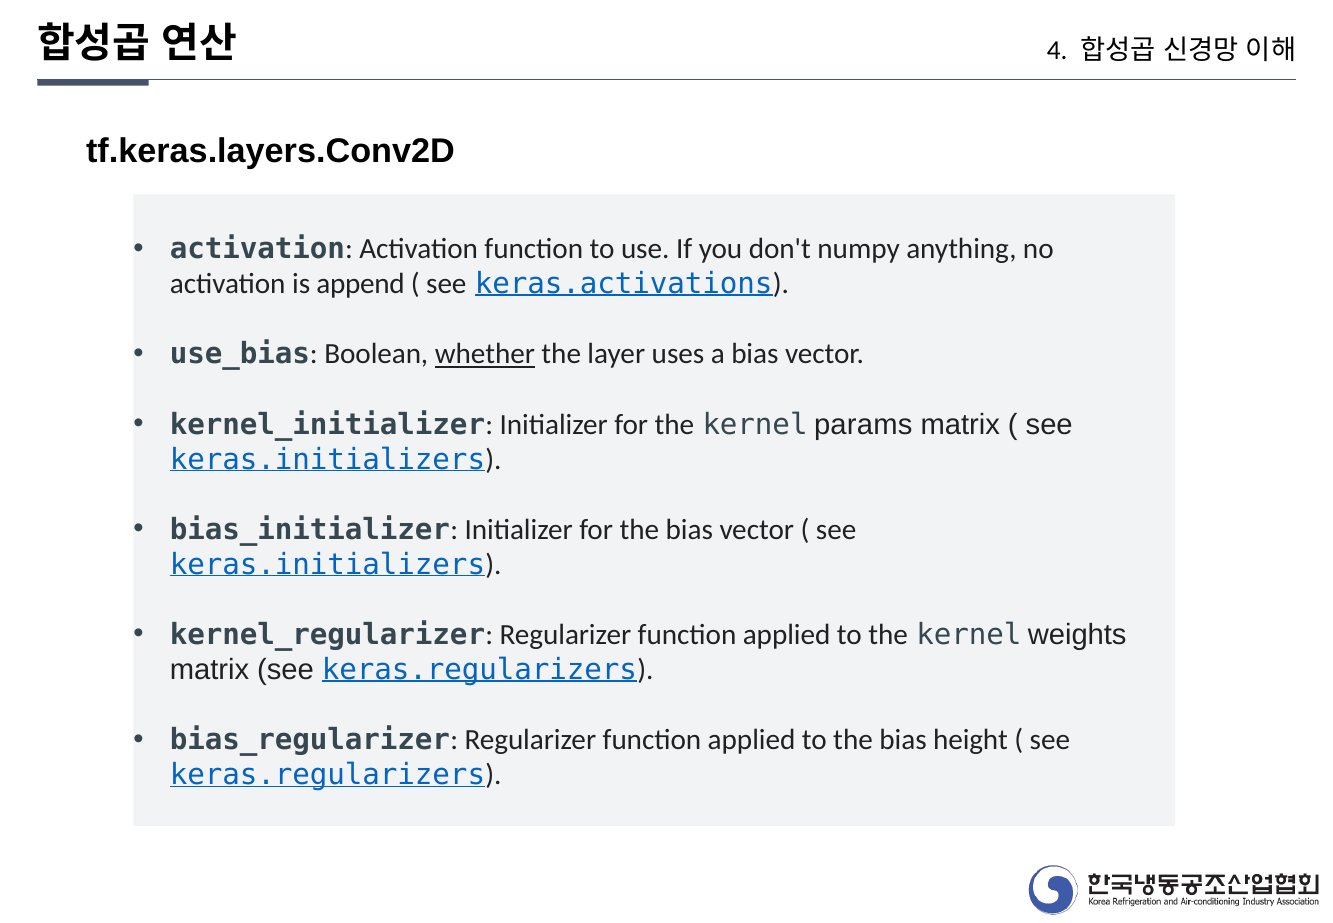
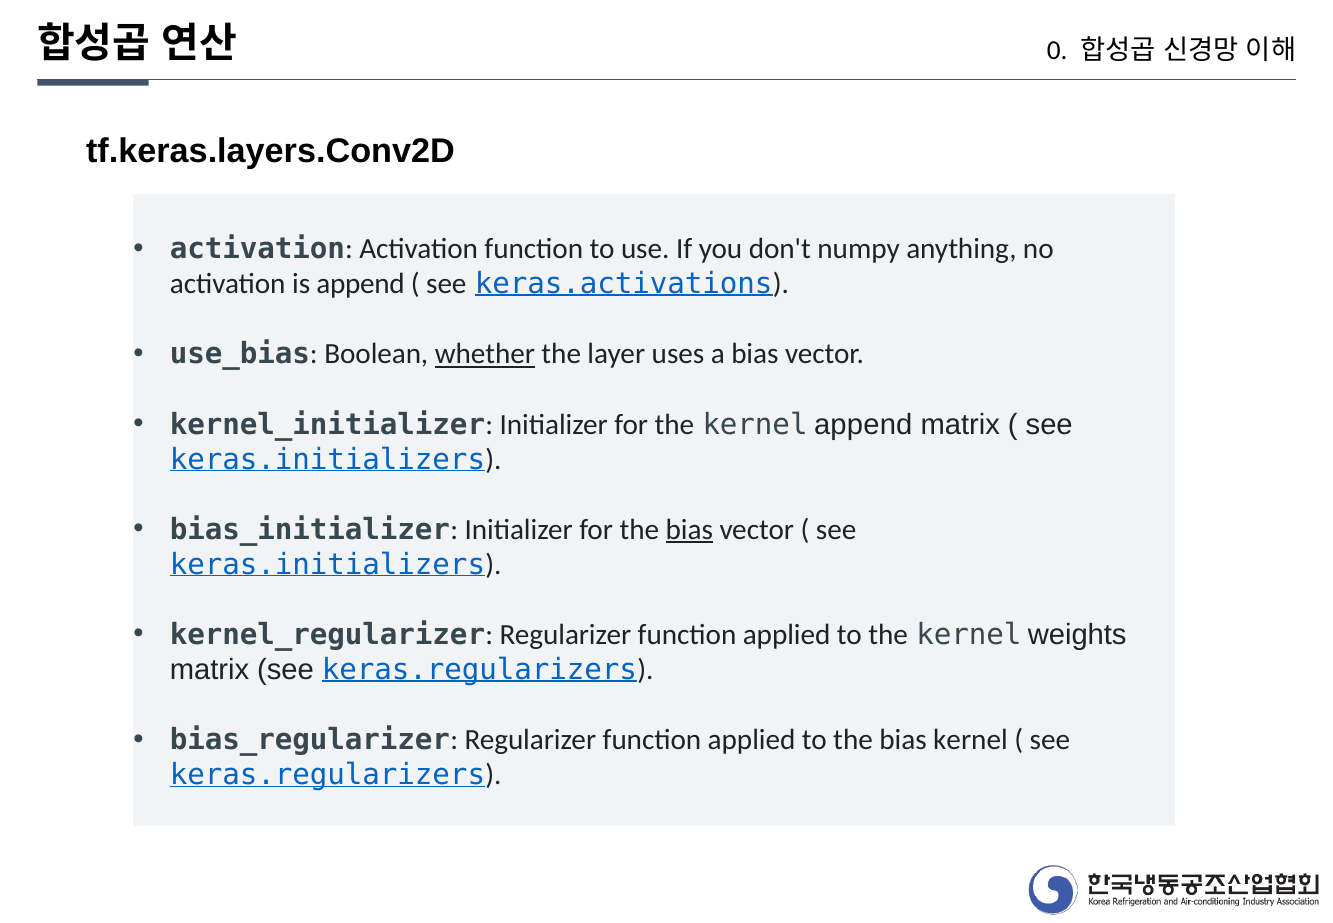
4: 4 -> 0
kernel params: params -> append
bias at (689, 530) underline: none -> present
bias height: height -> kernel
